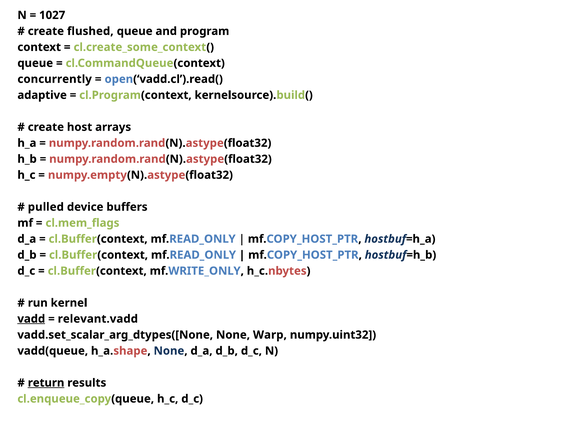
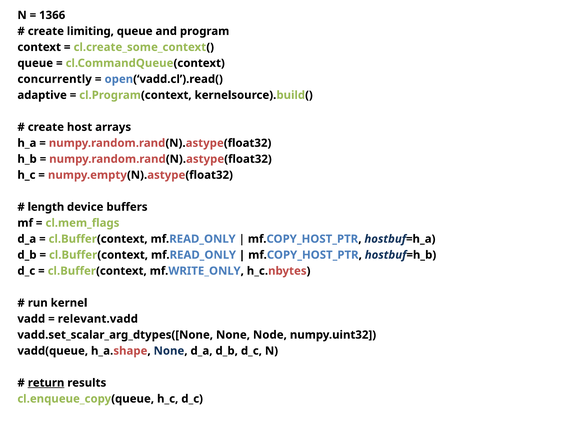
1027: 1027 -> 1366
flushed: flushed -> limiting
pulled: pulled -> length
vadd underline: present -> none
Warp: Warp -> Node
